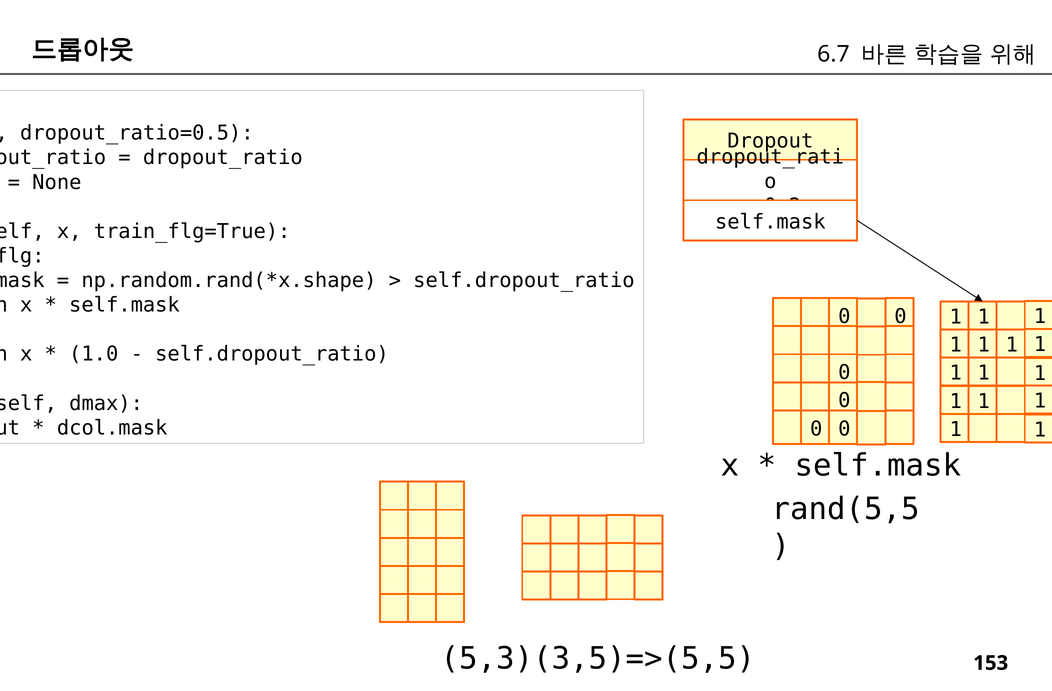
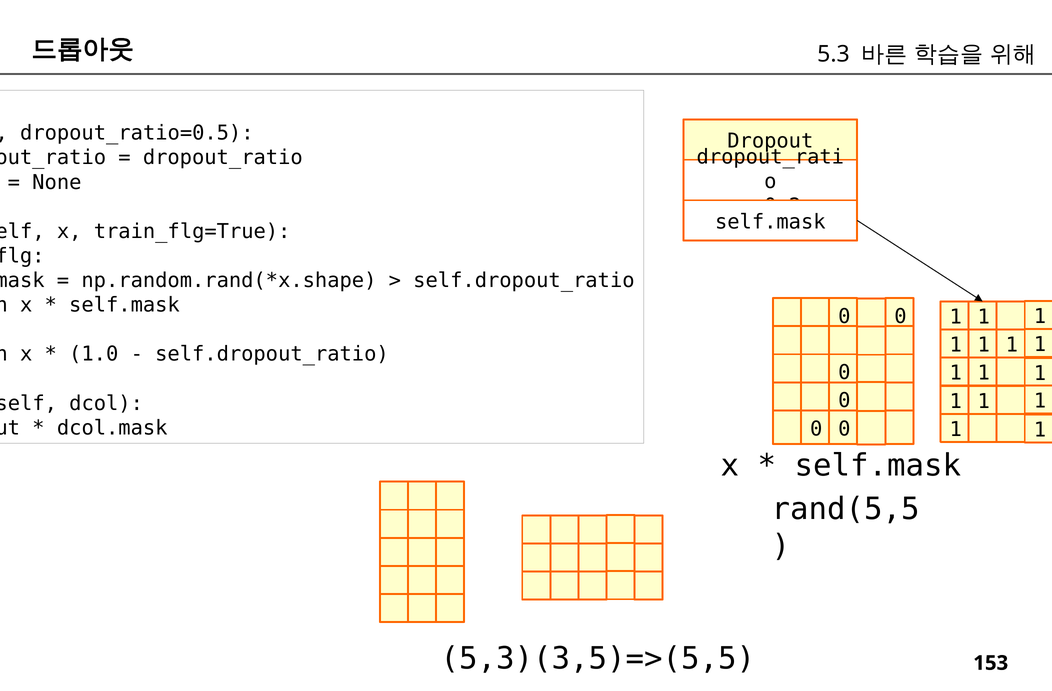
6.7: 6.7 -> 5.3
dmax: dmax -> dcol
